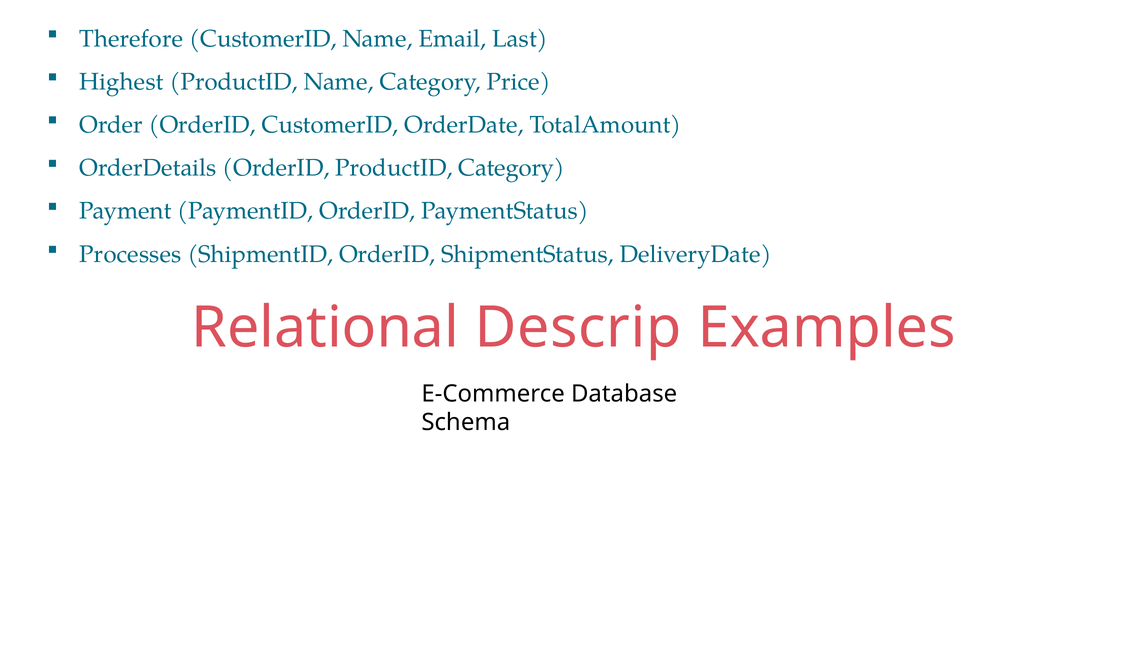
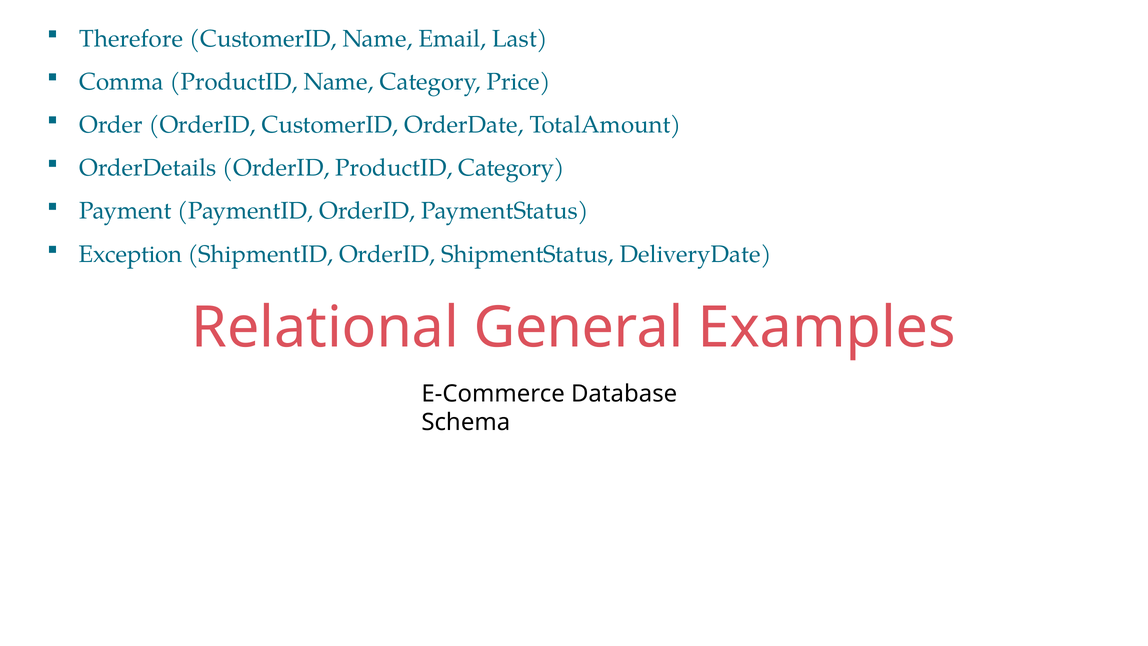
Highest: Highest -> Comma
Processes: Processes -> Exception
Descrip: Descrip -> General
